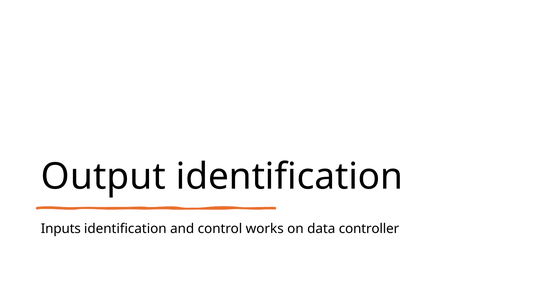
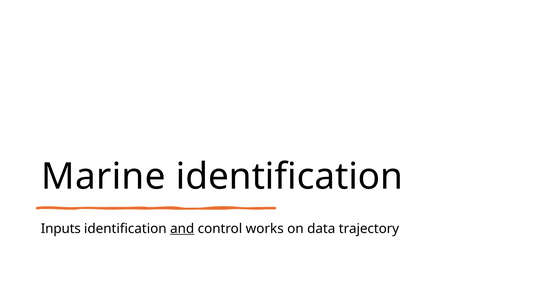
Output: Output -> Marine
and underline: none -> present
controller: controller -> trajectory
